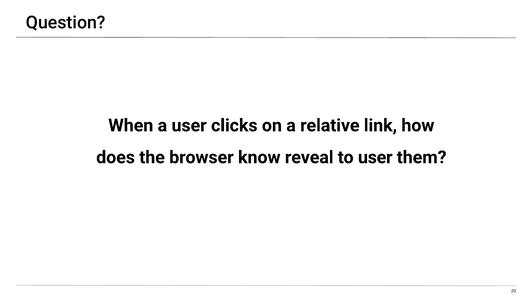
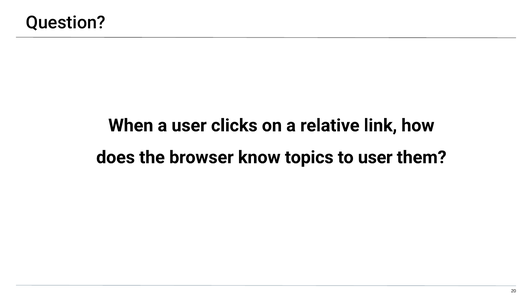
reveal: reveal -> topics
